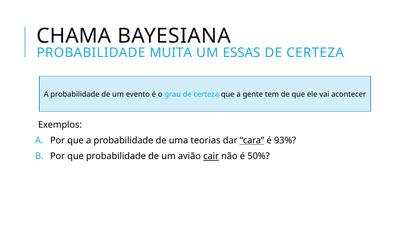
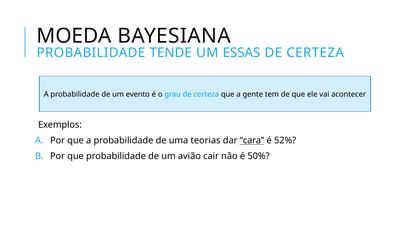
CHAMA: CHAMA -> MOEDA
MUITA: MUITA -> TENDE
93%: 93% -> 52%
cair underline: present -> none
